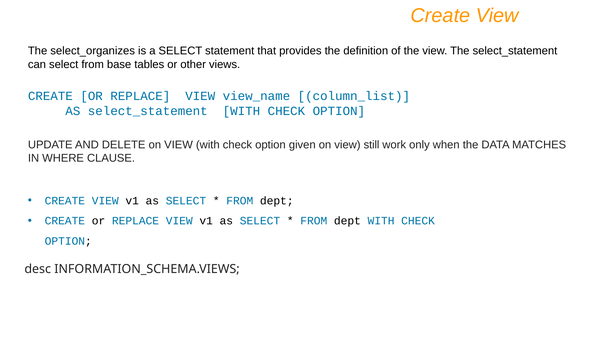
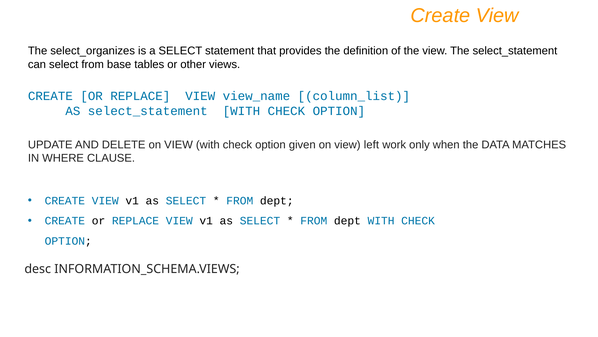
still: still -> left
